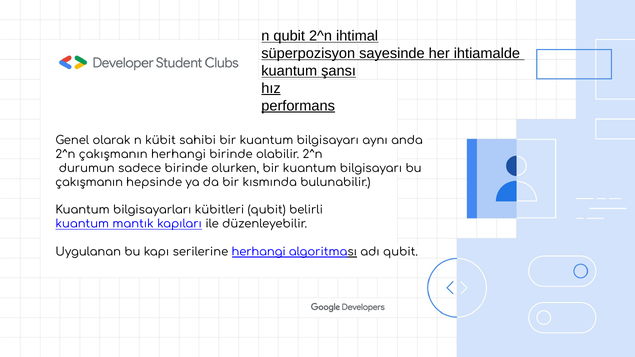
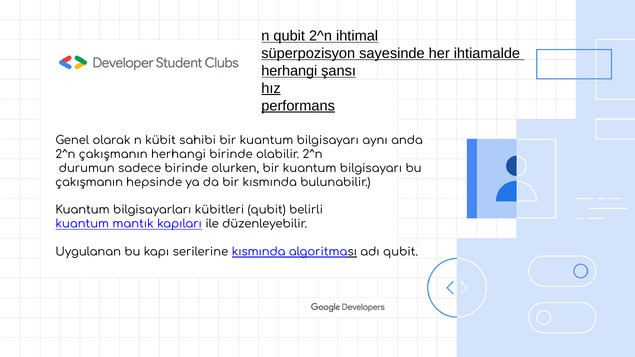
kuantum at (289, 71): kuantum -> herhangi
serilerine herhangi: herhangi -> kısmında
